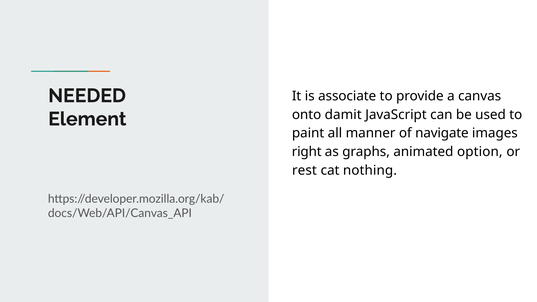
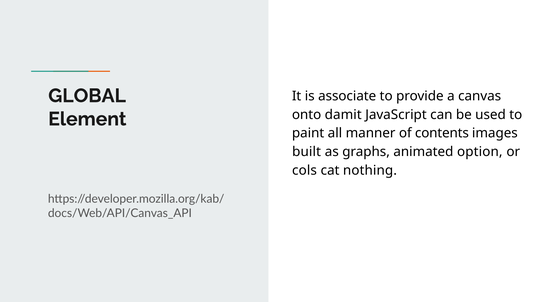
NEEDED: NEEDED -> GLOBAL
navigate: navigate -> contents
right: right -> built
rest: rest -> cols
